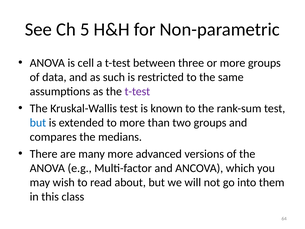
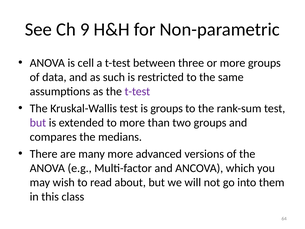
5: 5 -> 9
is known: known -> groups
but at (38, 123) colour: blue -> purple
